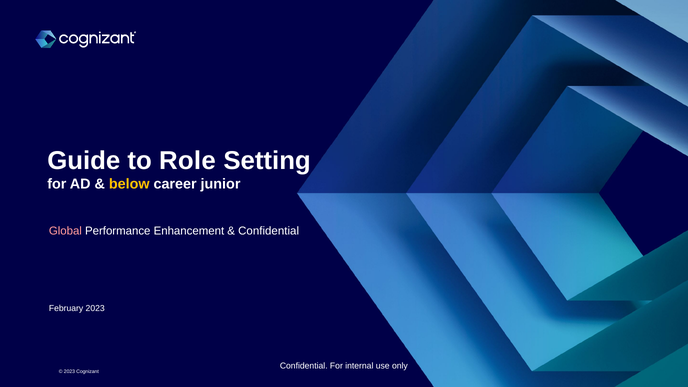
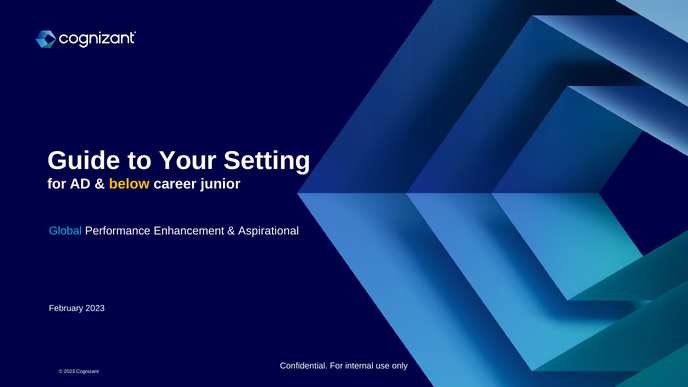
Role: Role -> Your
Global colour: pink -> light blue
Confidential at (269, 231): Confidential -> Aspirational
